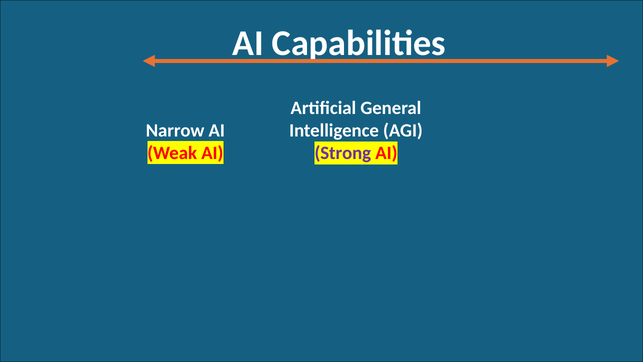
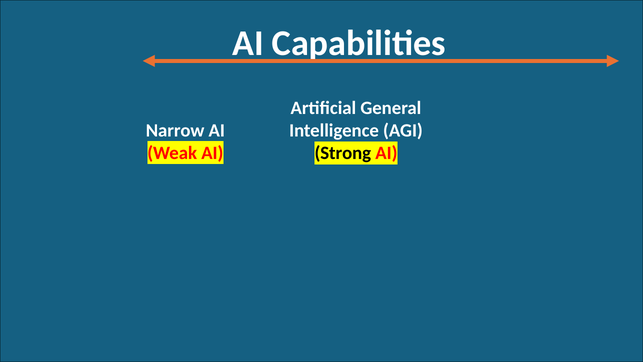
Strong colour: purple -> black
